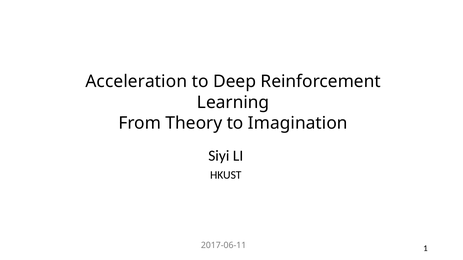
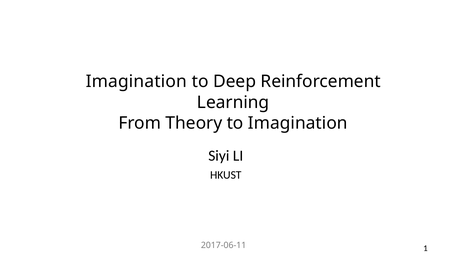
Acceleration at (136, 82): Acceleration -> Imagination
